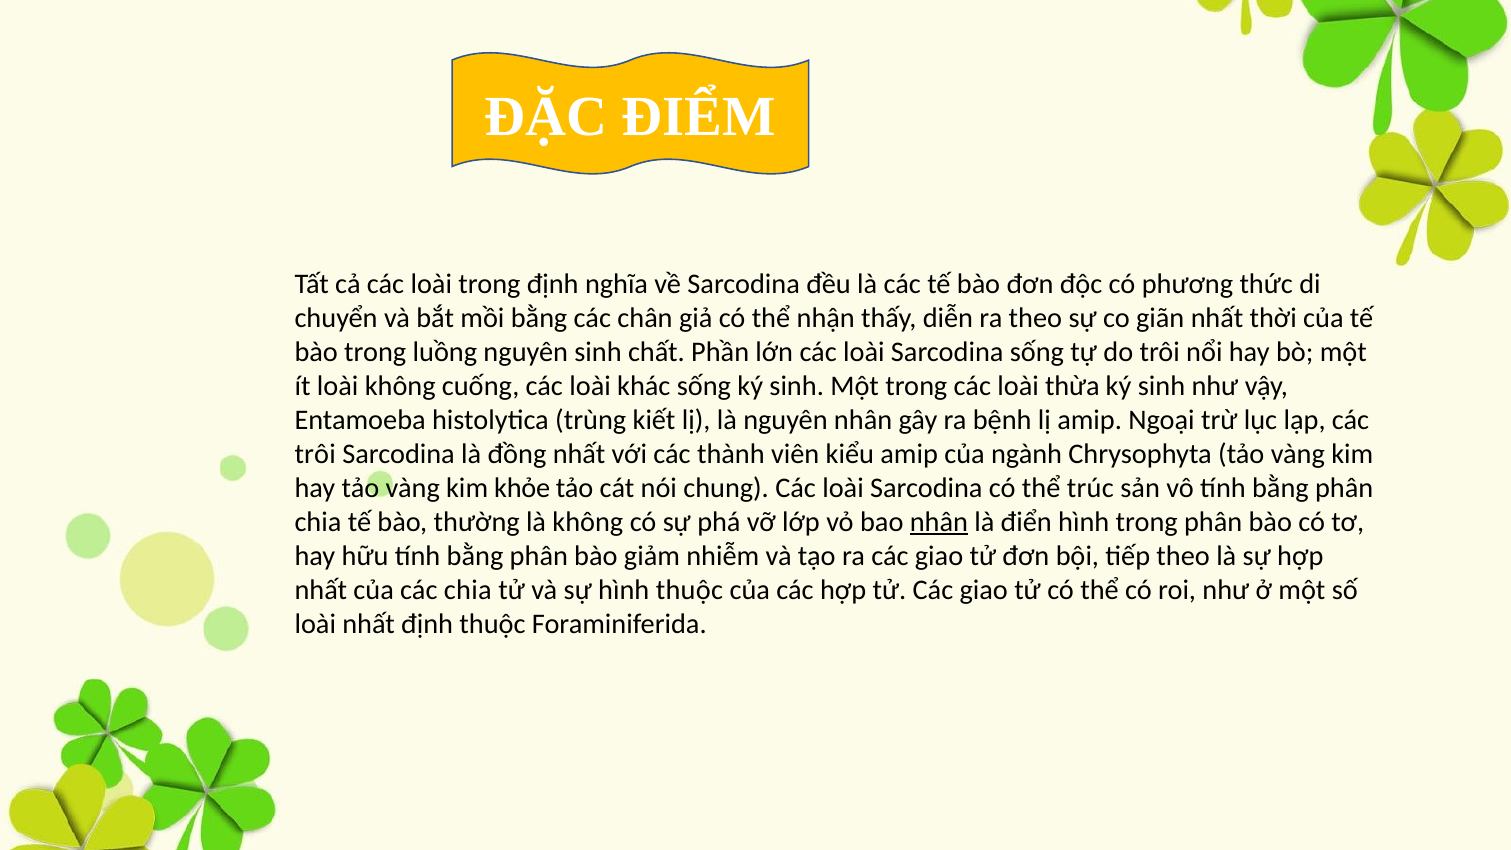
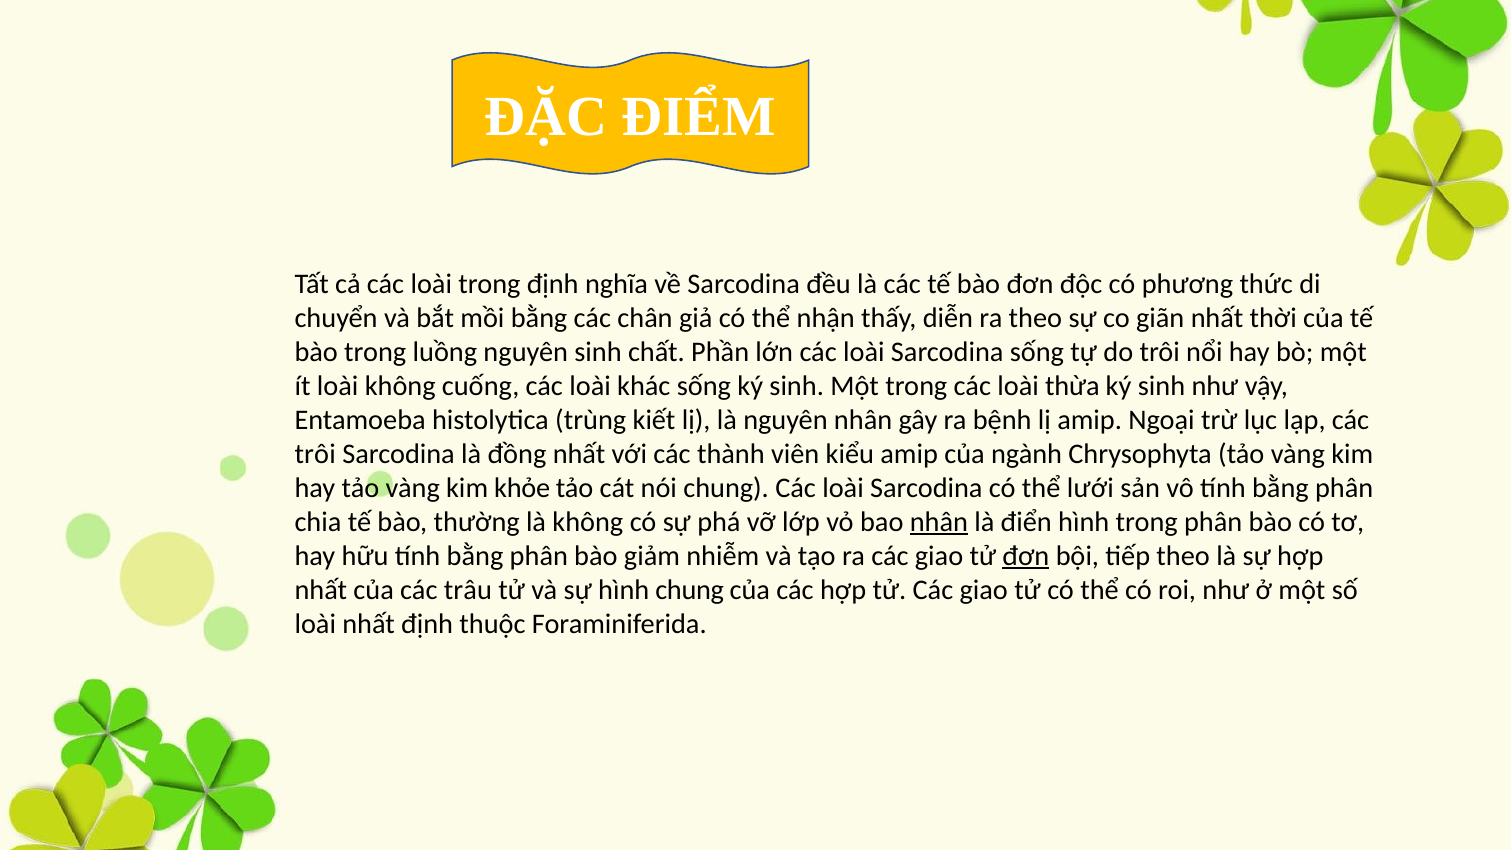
trúc: trúc -> lưới
đơn at (1026, 556) underline: none -> present
các chia: chia -> trâu
hình thuộc: thuộc -> chung
